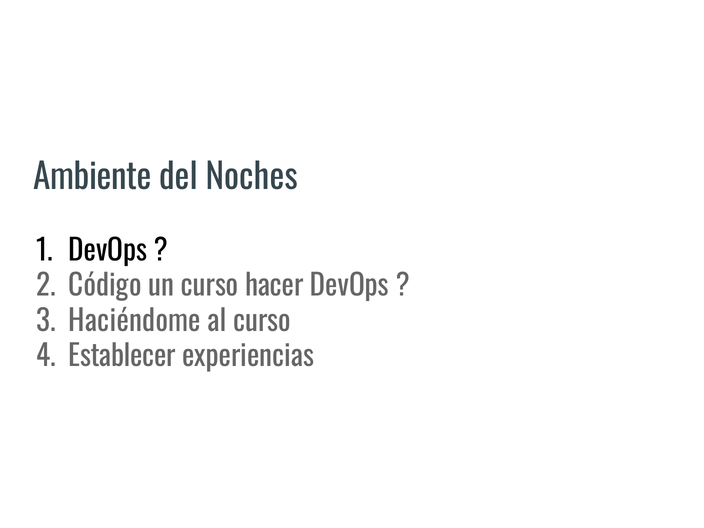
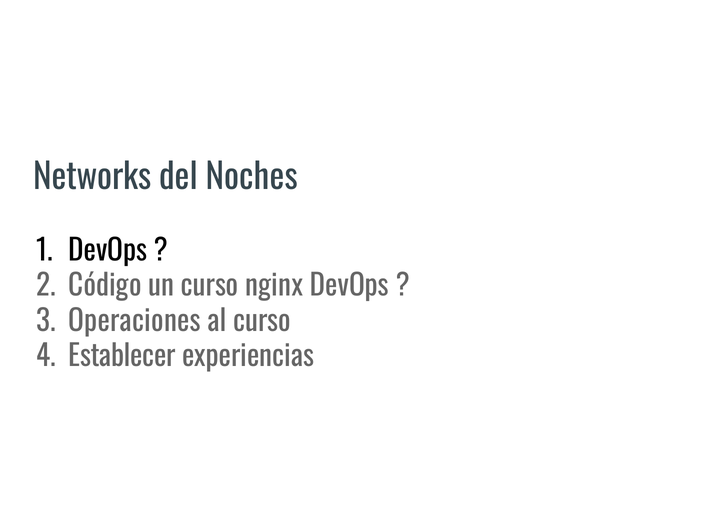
Ambiente: Ambiente -> Networks
hacer: hacer -> nginx
Haciéndome: Haciéndome -> Operaciones
